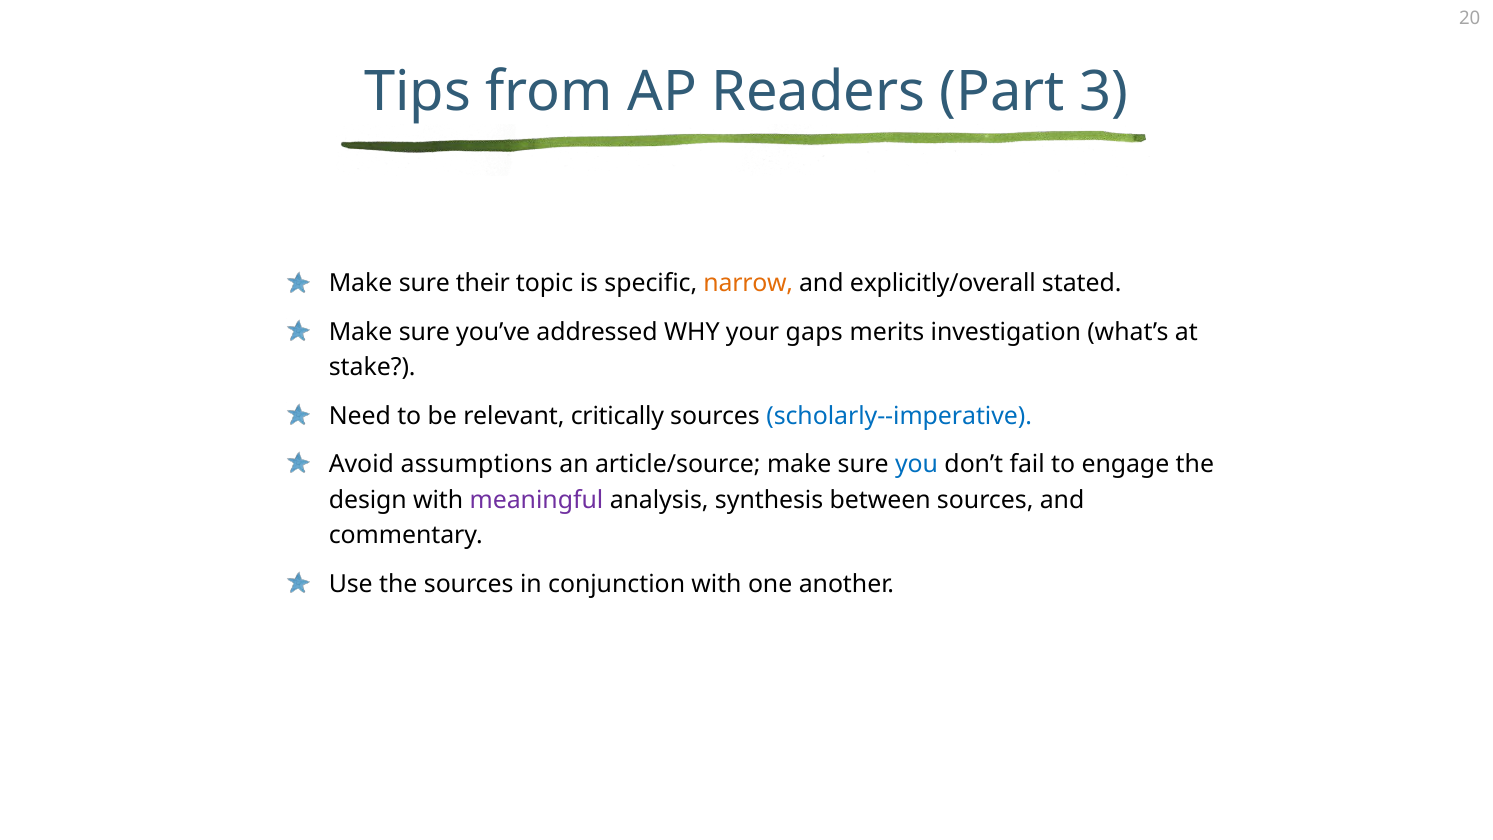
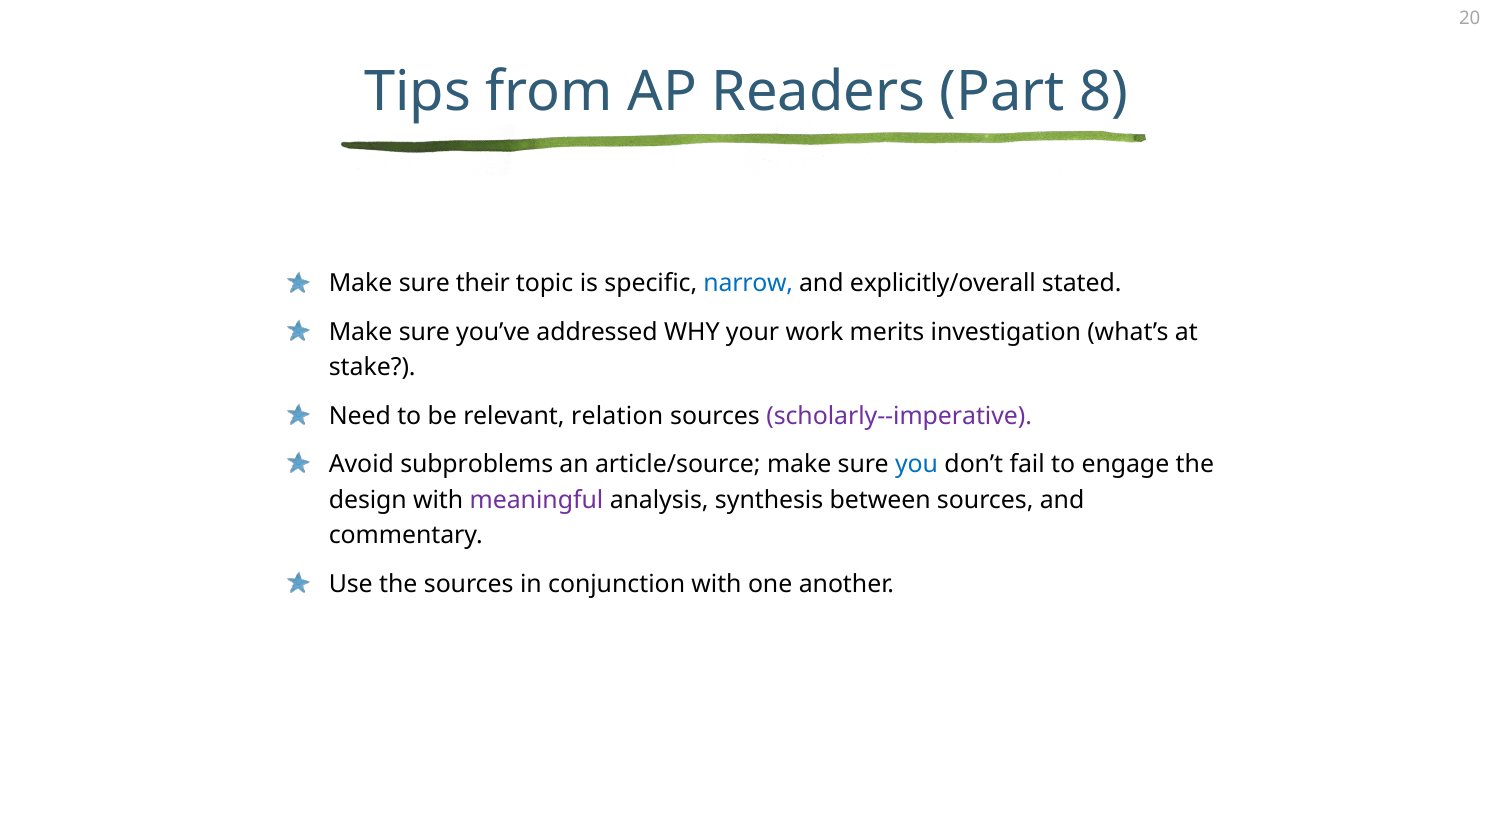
3: 3 -> 8
narrow colour: orange -> blue
gaps: gaps -> work
critically: critically -> relation
scholarly--imperative colour: blue -> purple
assumptions: assumptions -> subproblems
